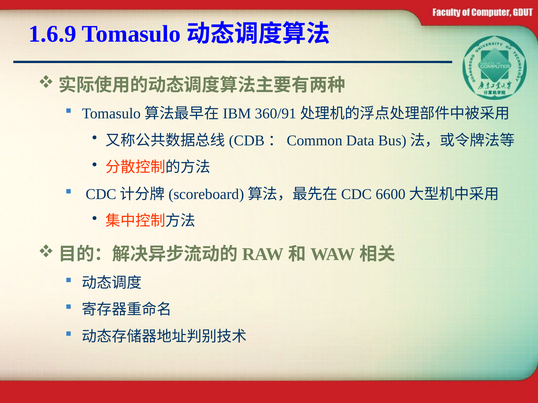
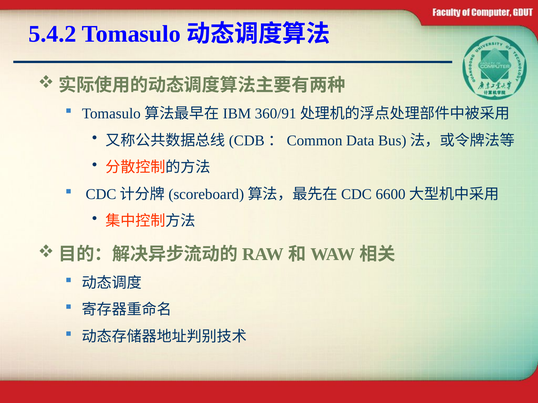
1.6.9: 1.6.9 -> 5.4.2
